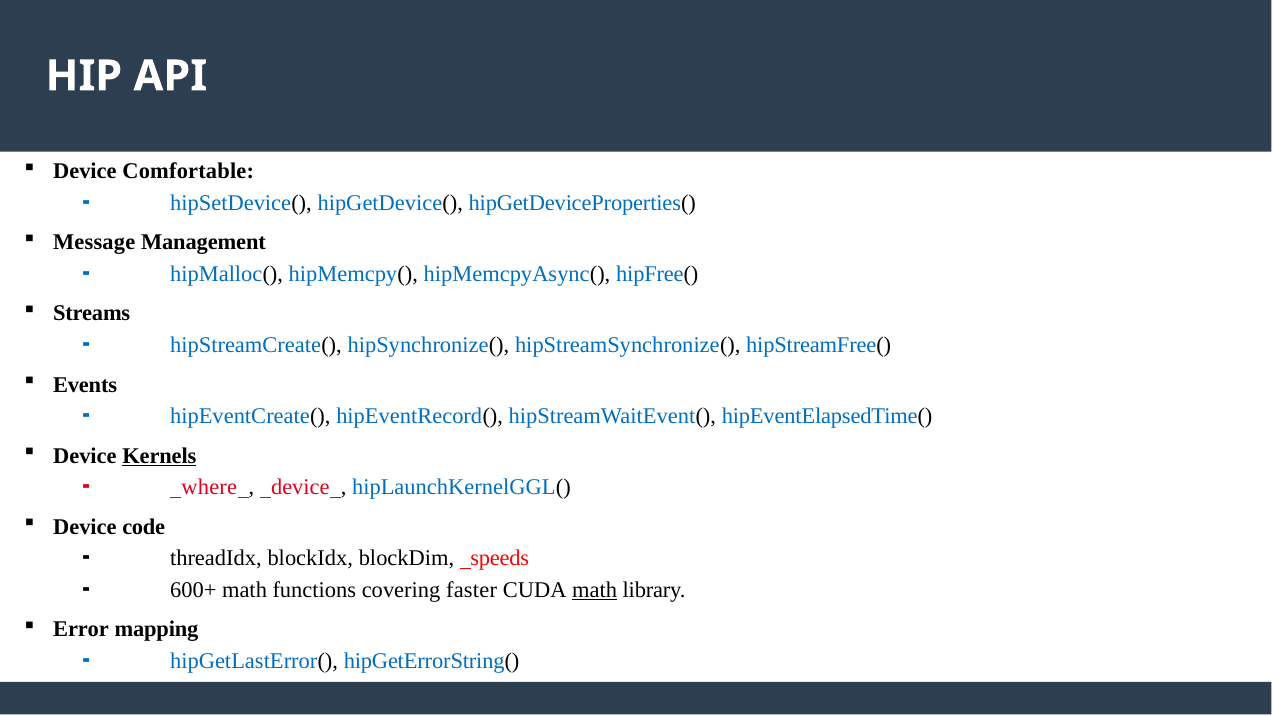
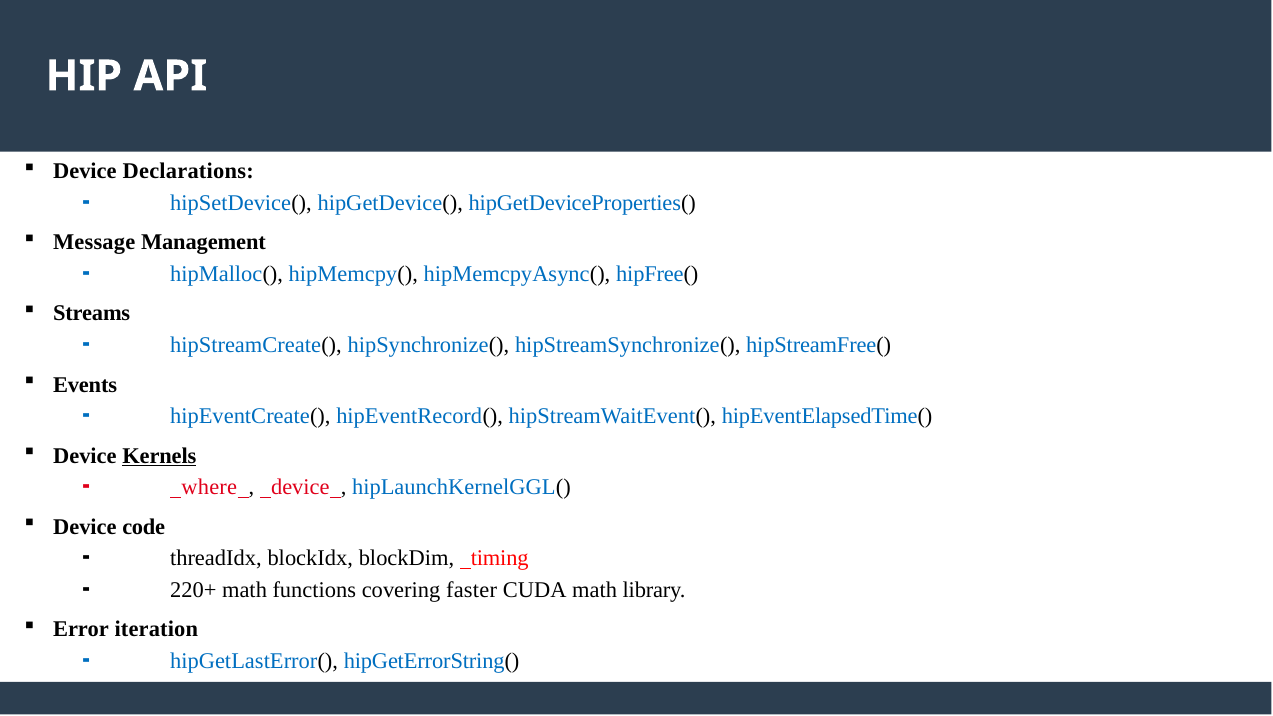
Comfortable: Comfortable -> Declarations
speeds: speeds -> timing
600+: 600+ -> 220+
math at (595, 590) underline: present -> none
mapping: mapping -> iteration
